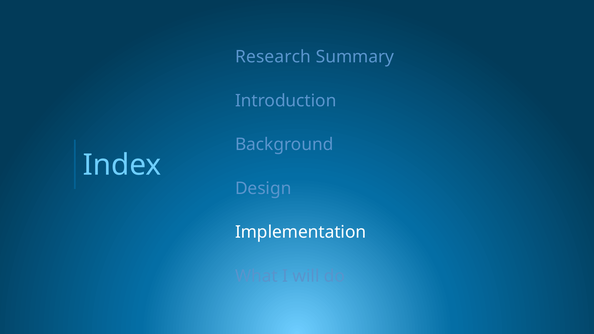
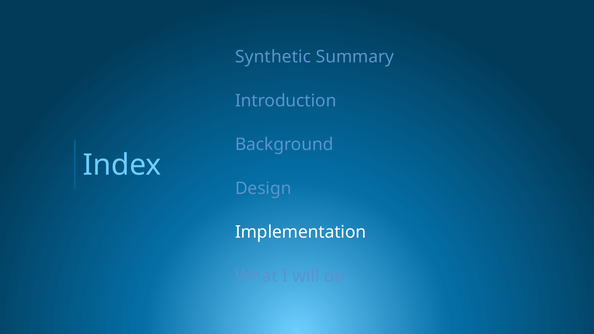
Research: Research -> Synthetic
